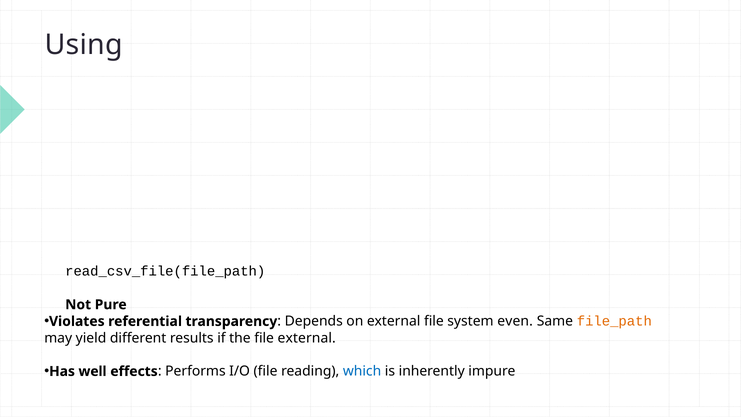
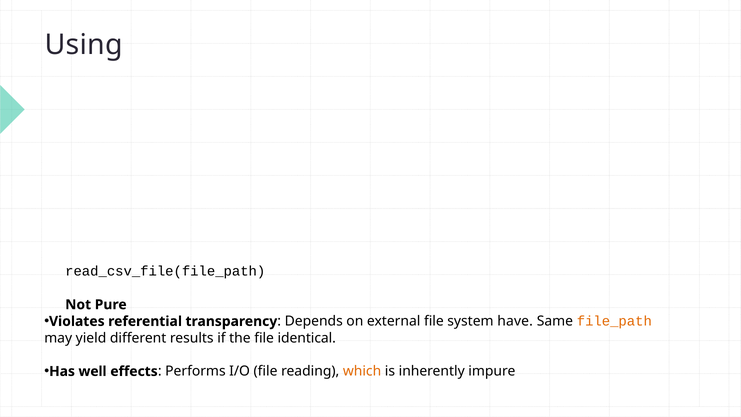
even: even -> have
file external: external -> identical
which colour: blue -> orange
